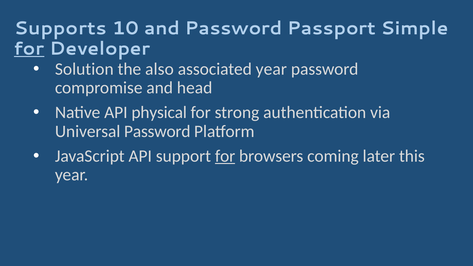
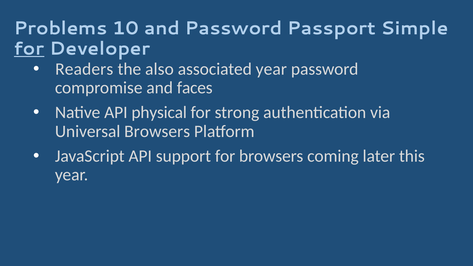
Supports: Supports -> Problems
Solution: Solution -> Readers
head: head -> faces
Universal Password: Password -> Browsers
for at (225, 156) underline: present -> none
